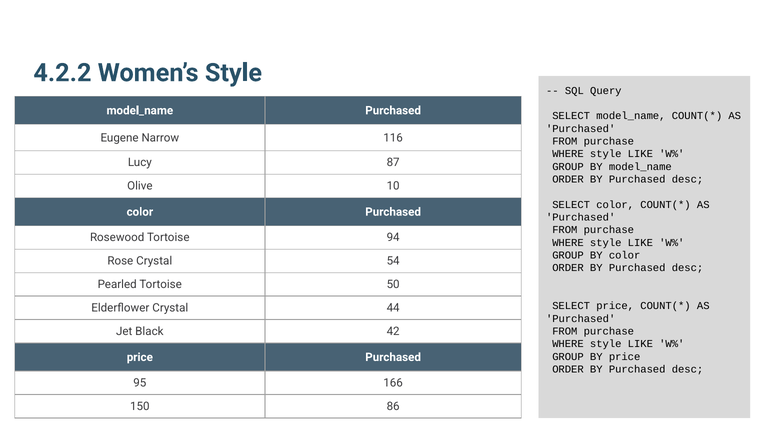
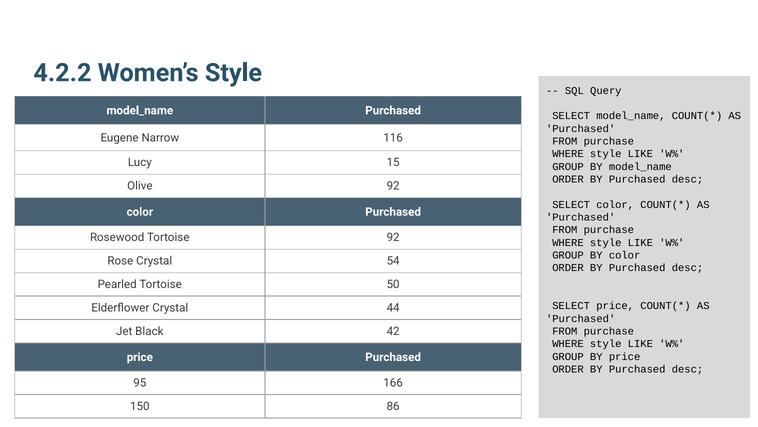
87: 87 -> 15
Olive 10: 10 -> 92
Tortoise 94: 94 -> 92
